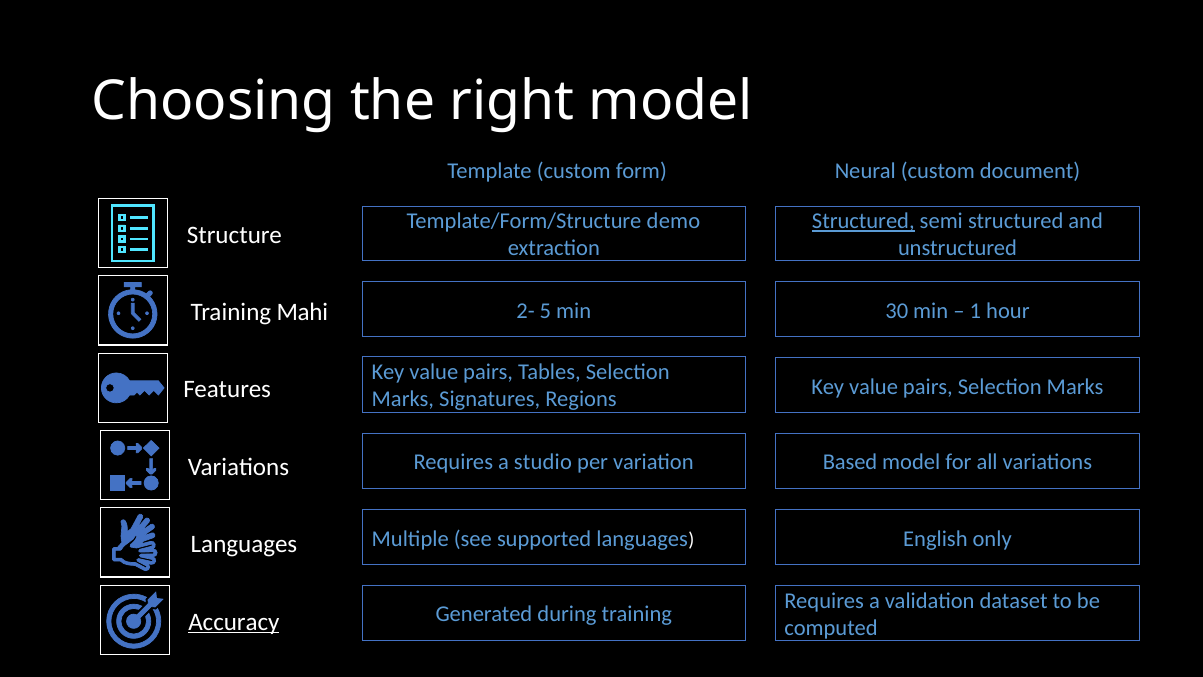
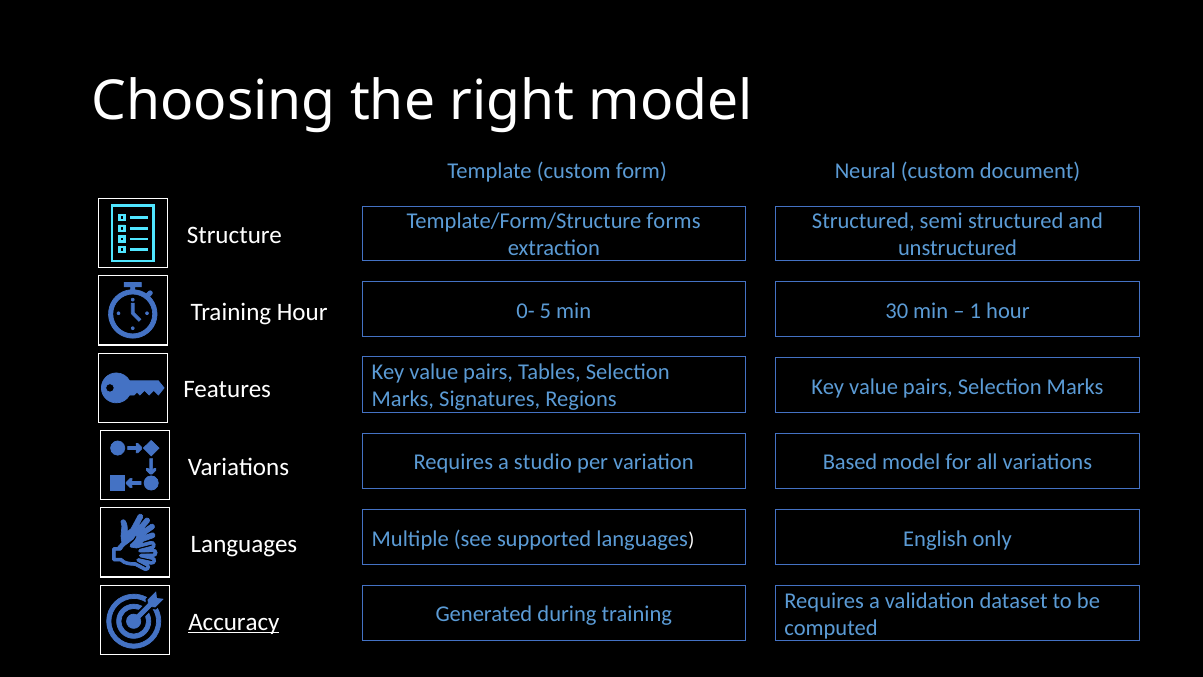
demo: demo -> forms
Structured at (863, 221) underline: present -> none
2-: 2- -> 0-
Training Mahi: Mahi -> Hour
